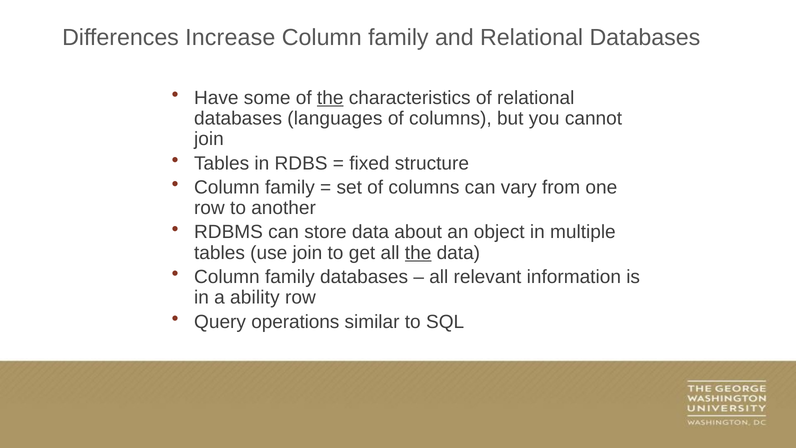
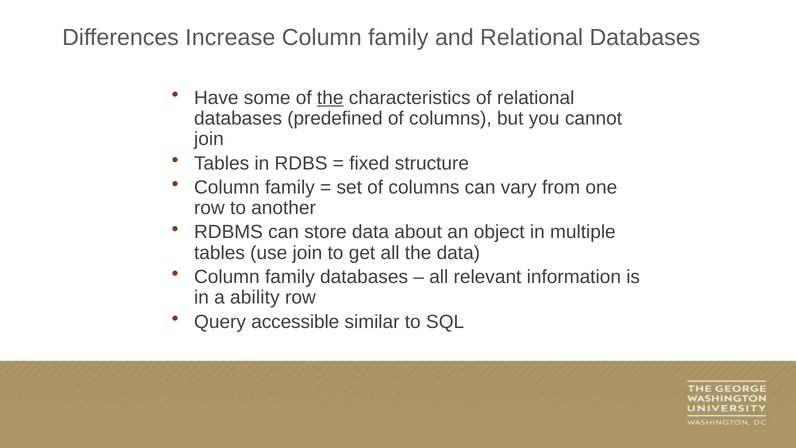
languages: languages -> predefined
the at (418, 253) underline: present -> none
operations: operations -> accessible
